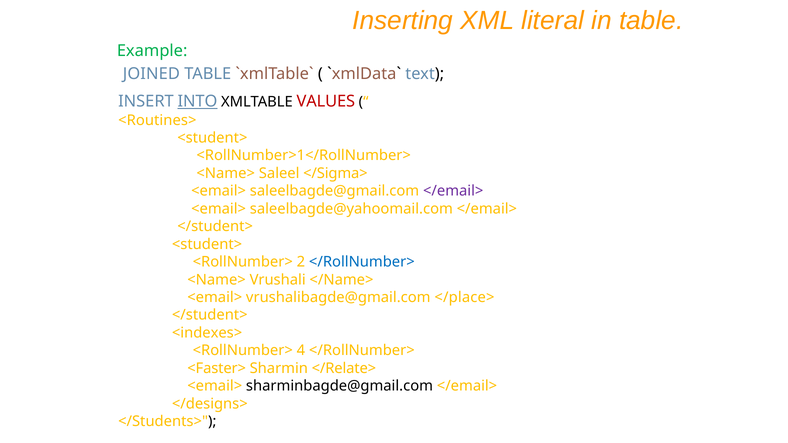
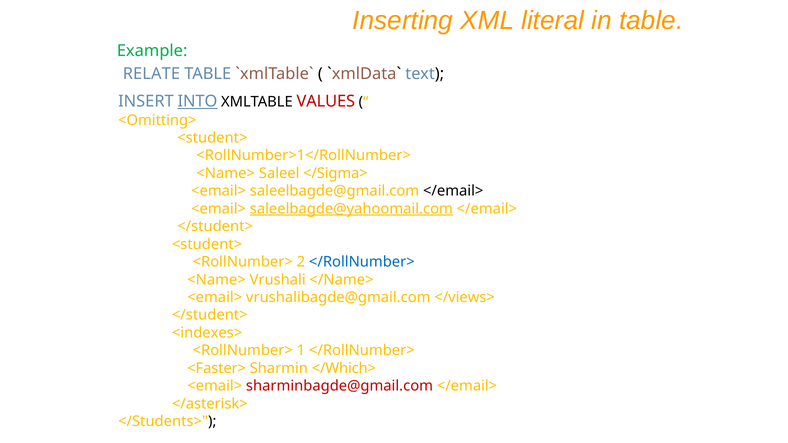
JOINED: JOINED -> RELATE
<Routines>: <Routines> -> <Omitting>
</email> at (453, 191) colour: purple -> black
saleelbagde@yahoomail.com underline: none -> present
</place>: </place> -> </views>
4: 4 -> 1
</Relate>: </Relate> -> </Which>
sharminbagde@gmail.com colour: black -> red
</designs>: </designs> -> </asterisk>
